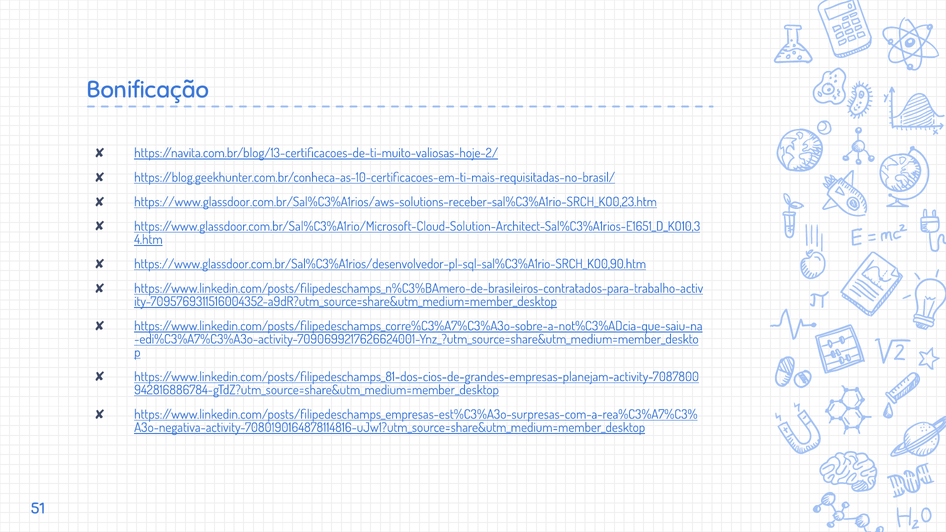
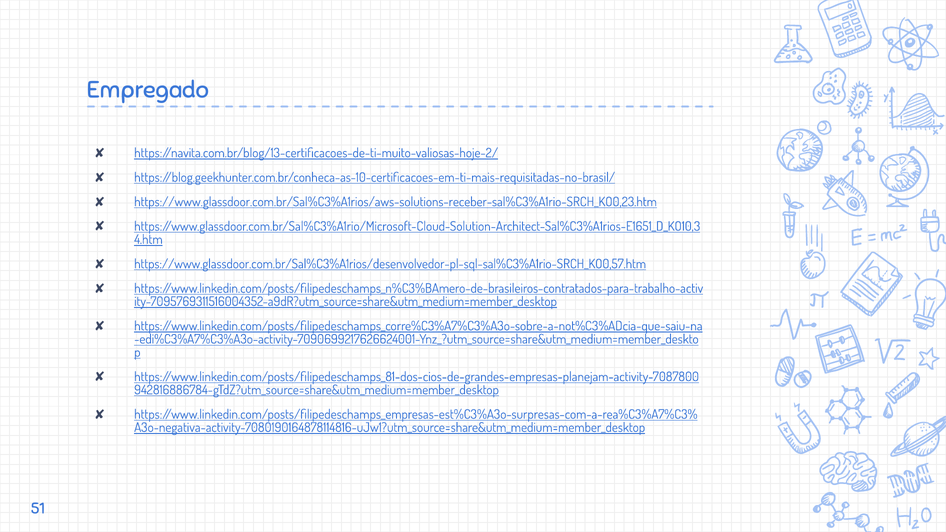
Bonificação: Bonificação -> Empregado
https://www.glassdoor.com.br/Sal%C3%A1rios/desenvolvedor-pl-sql-sal%C3%A1rio-SRCH_KO0,90.htm: https://www.glassdoor.com.br/Sal%C3%A1rios/desenvolvedor-pl-sql-sal%C3%A1rio-SRCH_KO0,90.htm -> https://www.glassdoor.com.br/Sal%C3%A1rios/desenvolvedor-pl-sql-sal%C3%A1rio-SRCH_KO0,57.htm
